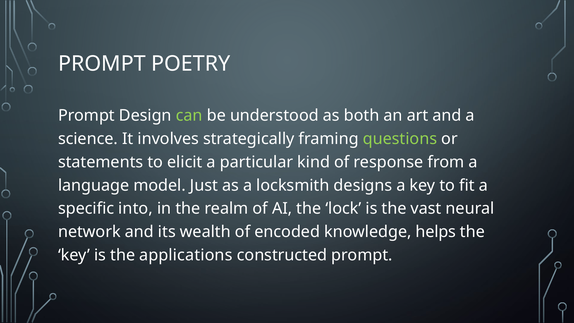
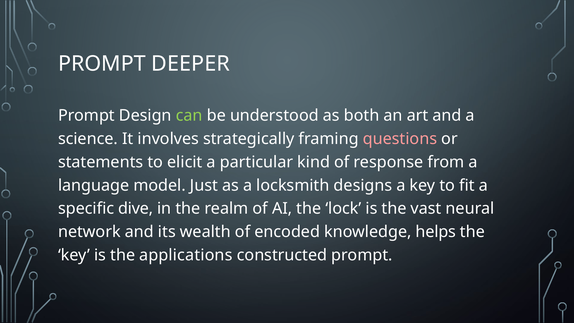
POETRY: POETRY -> DEEPER
questions colour: light green -> pink
into: into -> dive
